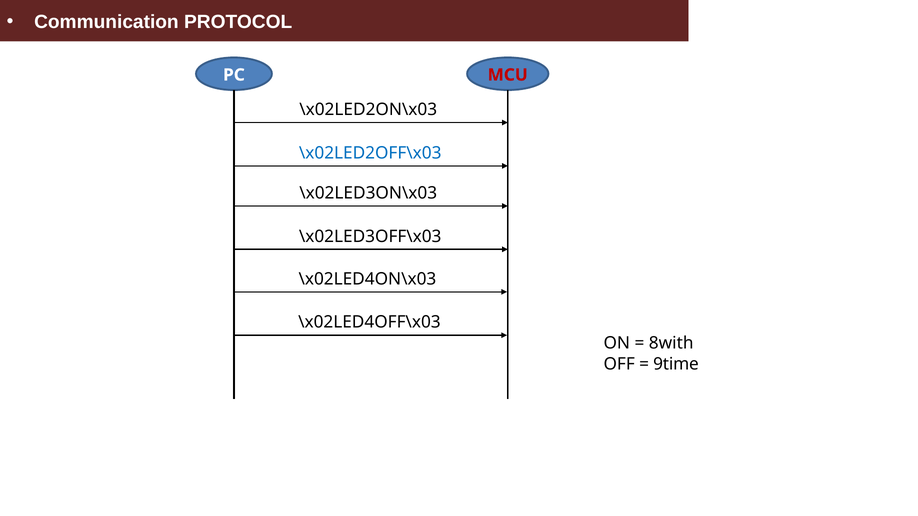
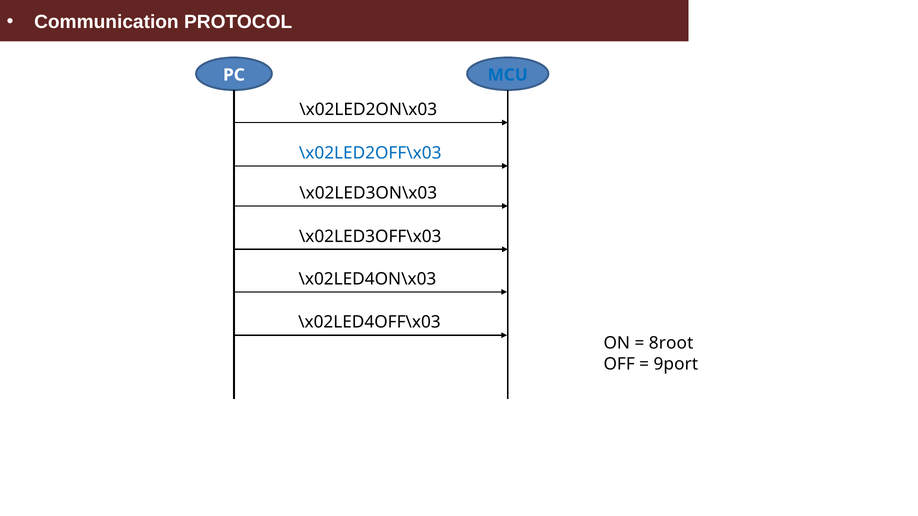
MCU colour: red -> blue
8with: 8with -> 8root
9time: 9time -> 9port
